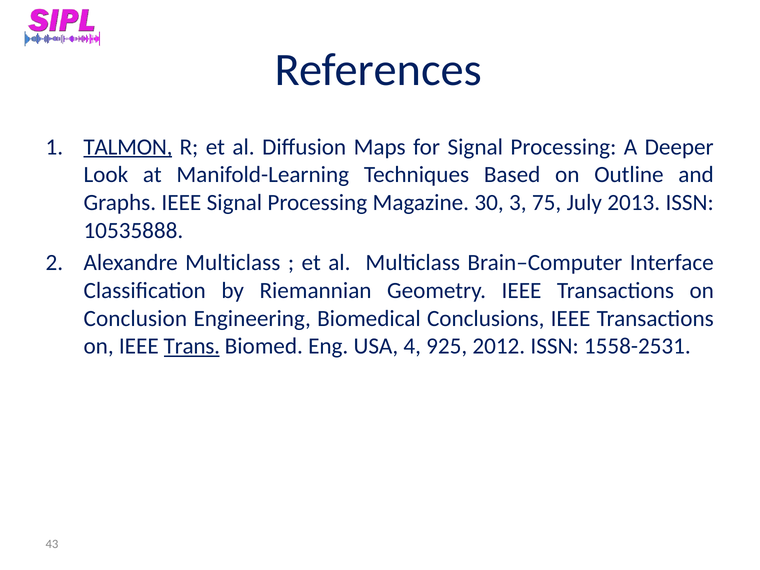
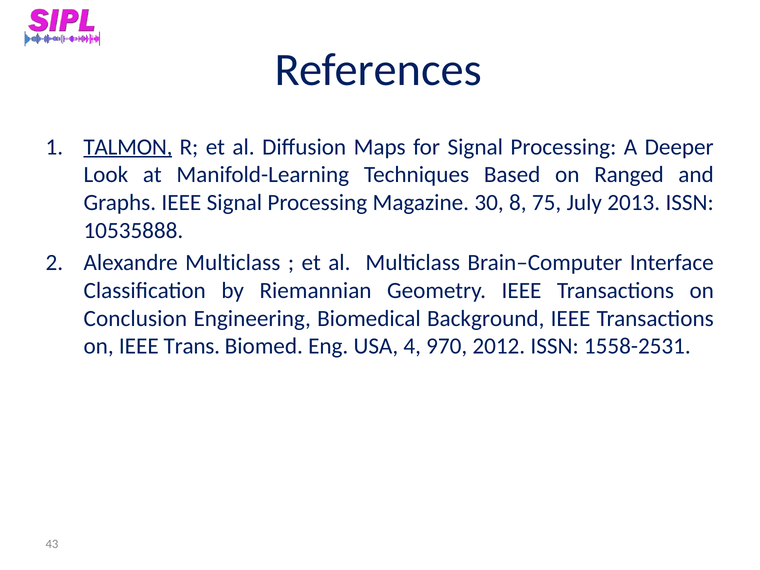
Outline: Outline -> Ranged
3: 3 -> 8
Conclusions: Conclusions -> Background
Trans underline: present -> none
925: 925 -> 970
